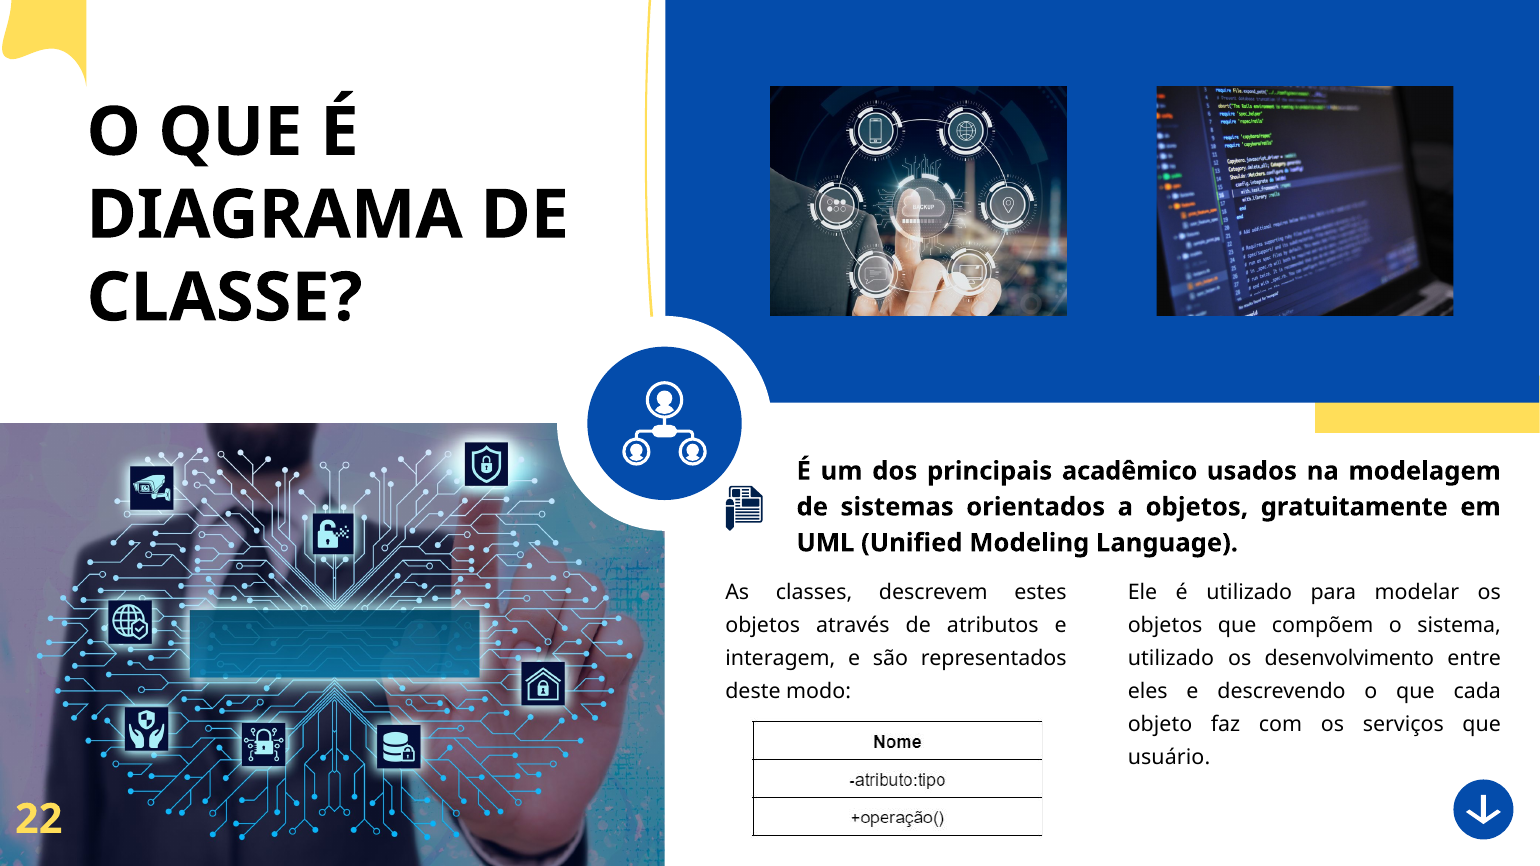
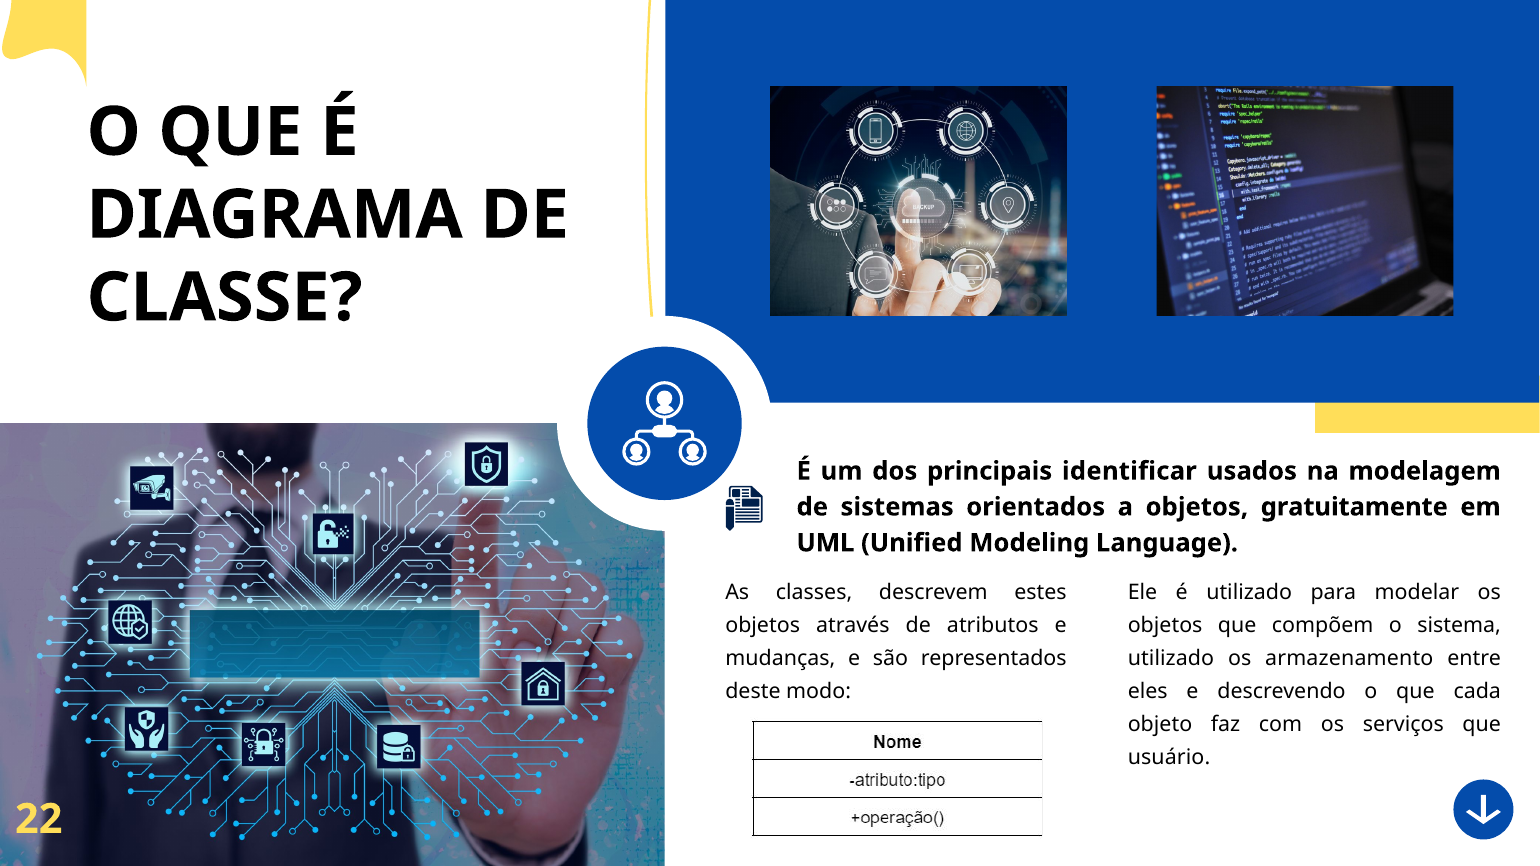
acadêmico: acadêmico -> identificar
interagem: interagem -> mudanças
desenvolvimento: desenvolvimento -> armazenamento
